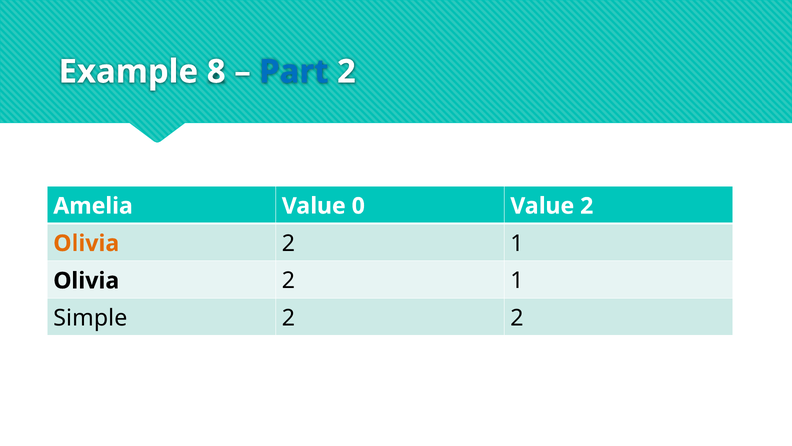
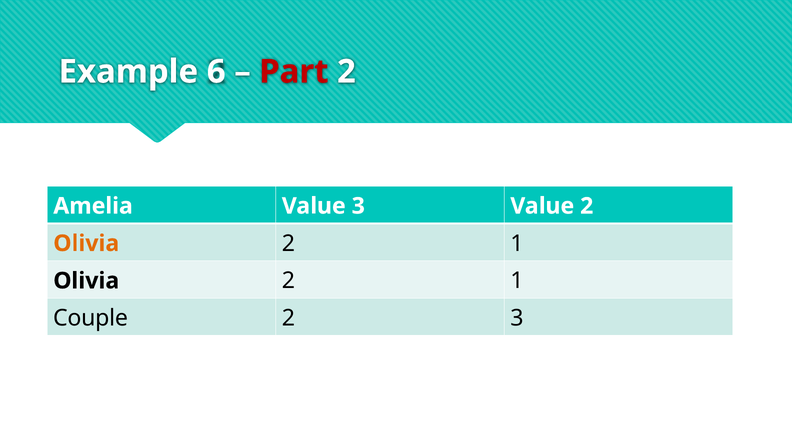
8: 8 -> 6
Part colour: blue -> red
Value 0: 0 -> 3
Simple: Simple -> Couple
2 2: 2 -> 3
